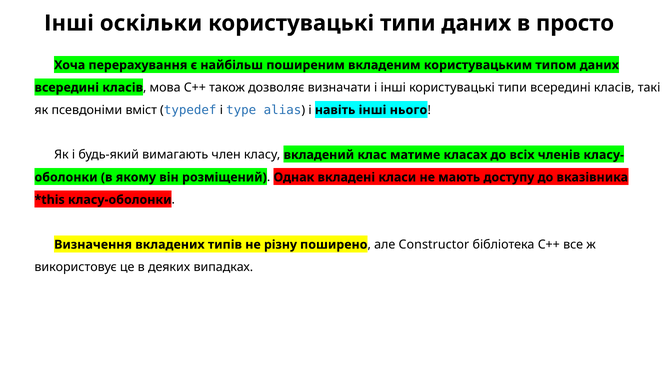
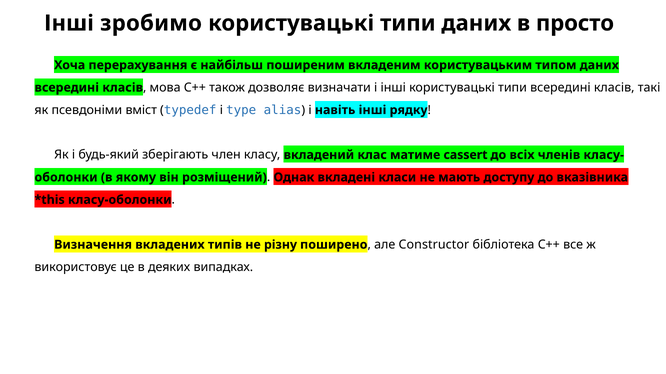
оскільки: оскільки -> зробимо
нього: нього -> рядку
вимагають: вимагають -> зберігають
класах: класах -> cassert
